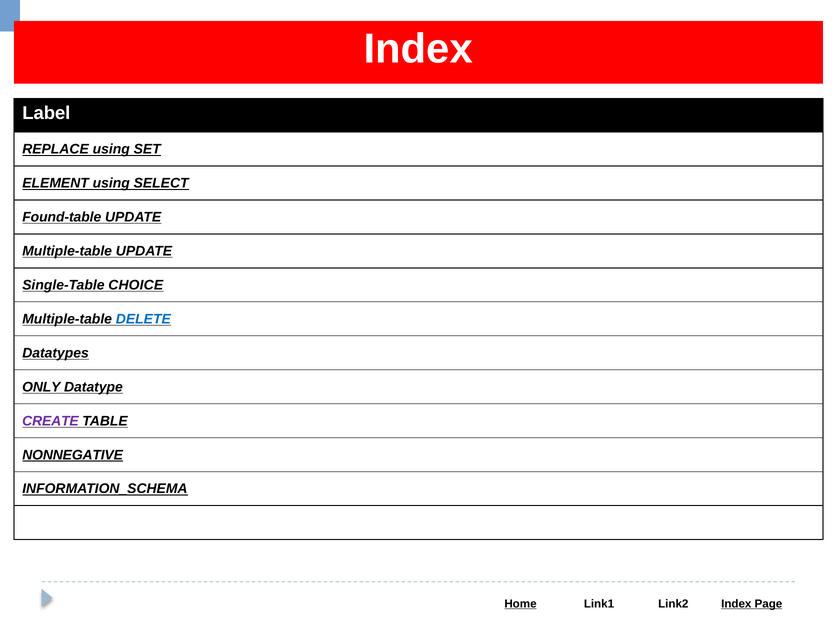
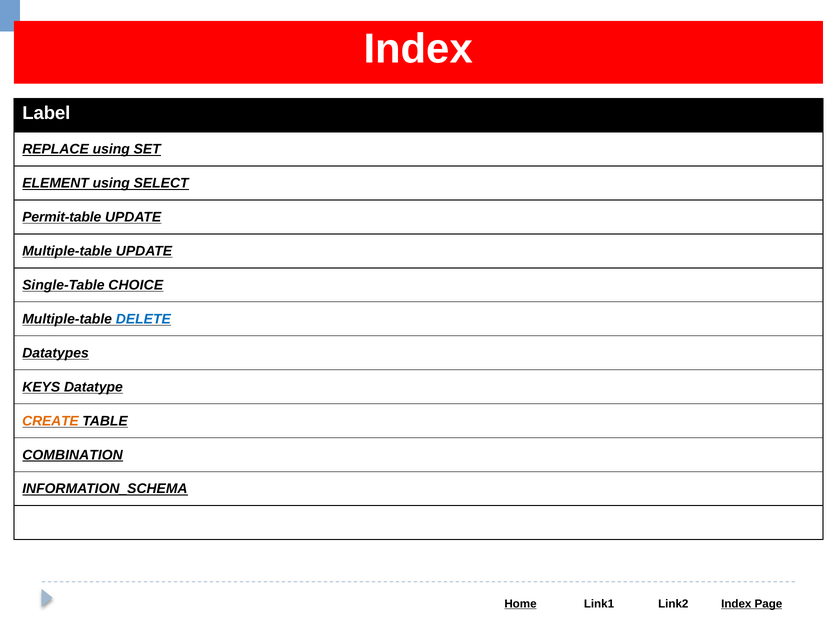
Found-table: Found-table -> Permit-table
ONLY: ONLY -> KEYS
CREATE colour: purple -> orange
NONNEGATIVE: NONNEGATIVE -> COMBINATION
